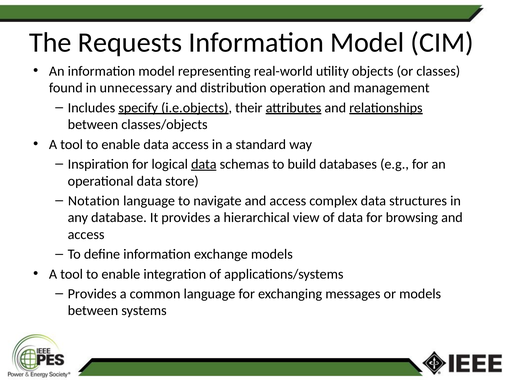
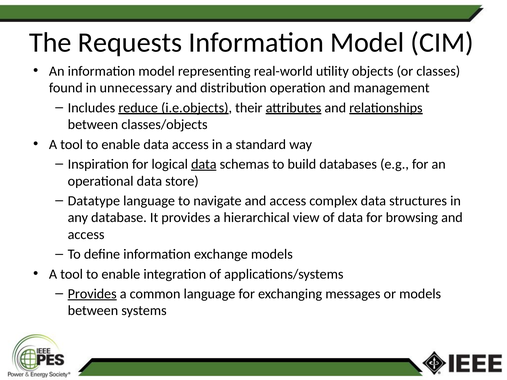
specify: specify -> reduce
Notation: Notation -> Datatype
Provides at (92, 294) underline: none -> present
